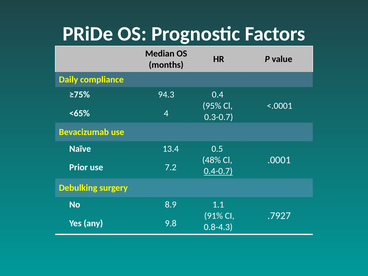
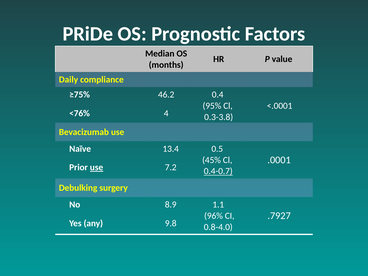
94.3: 94.3 -> 46.2
<65%: <65% -> <76%
0.3-0.7: 0.3-0.7 -> 0.3-3.8
48%: 48% -> 45%
use at (97, 167) underline: none -> present
91%: 91% -> 96%
0.8-4.3: 0.8-4.3 -> 0.8-4.0
